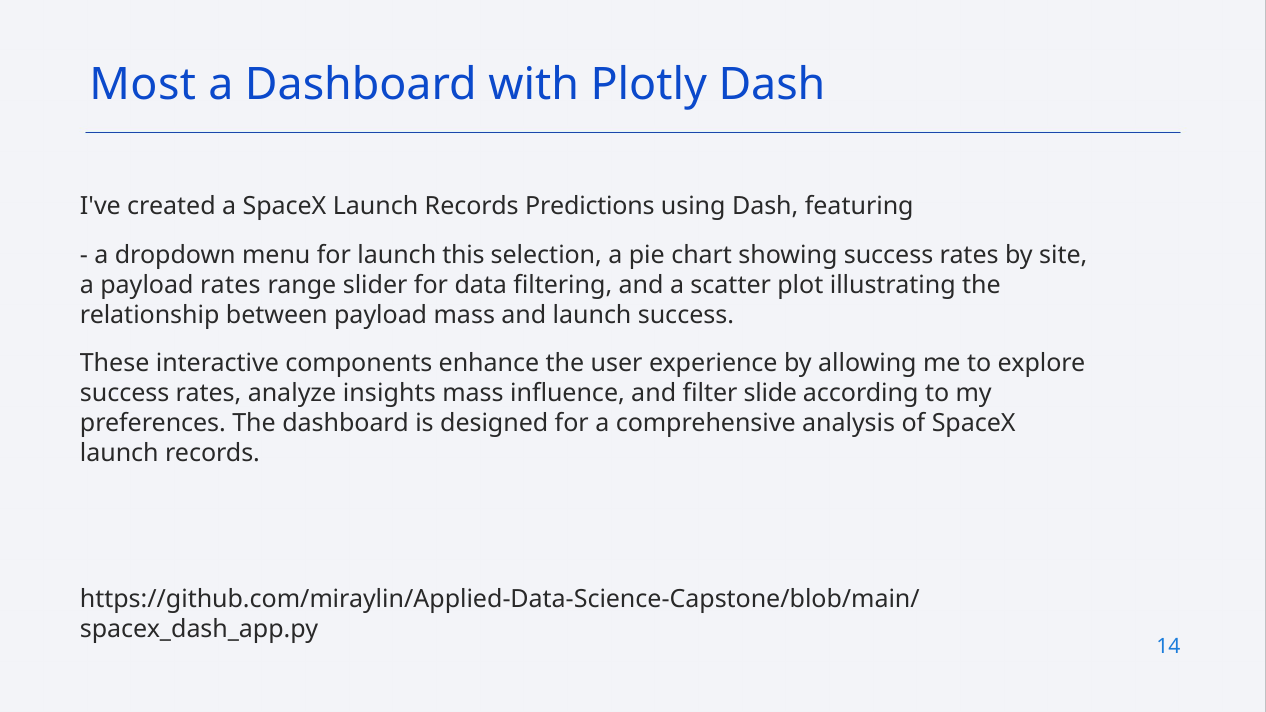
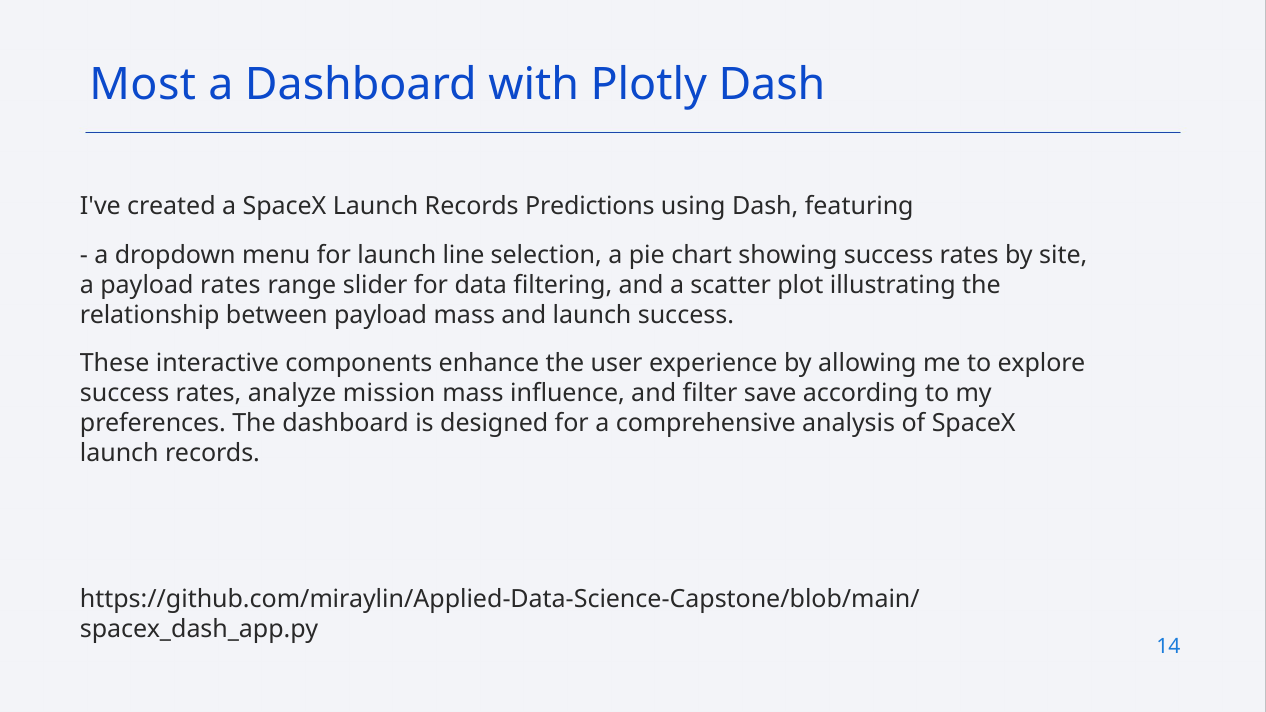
this: this -> line
insights: insights -> mission
slide: slide -> save
